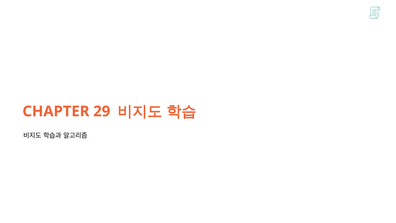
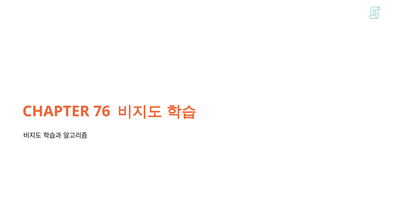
29: 29 -> 76
